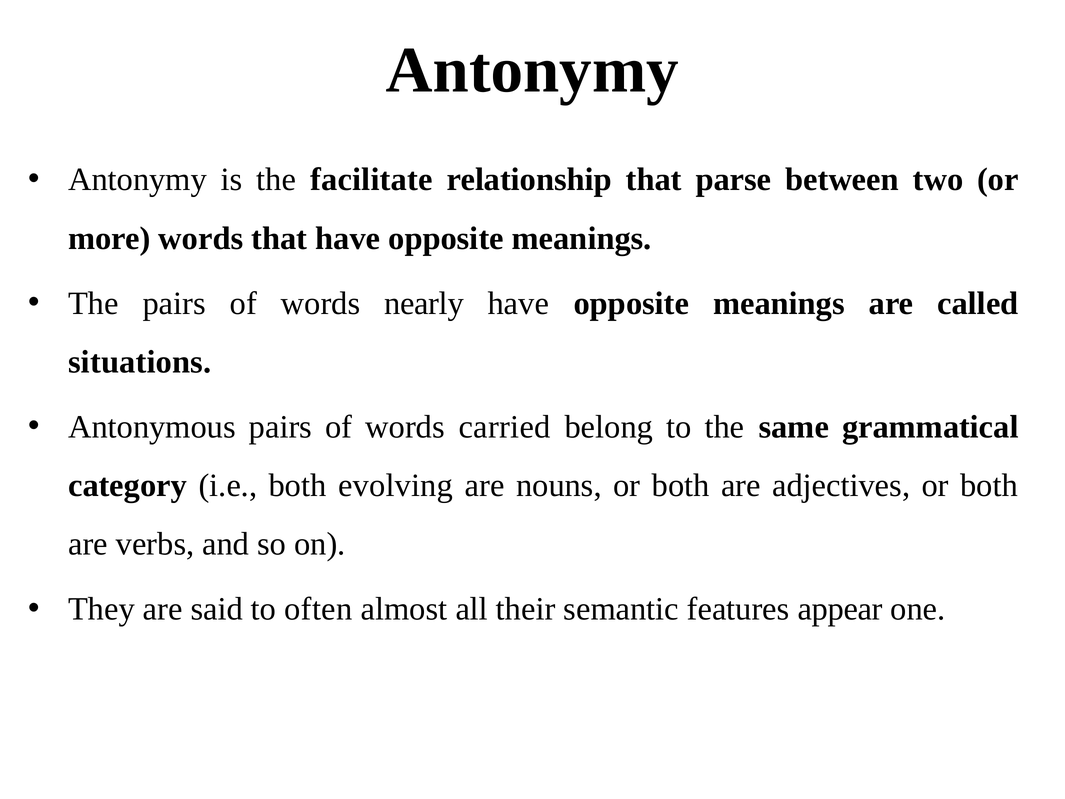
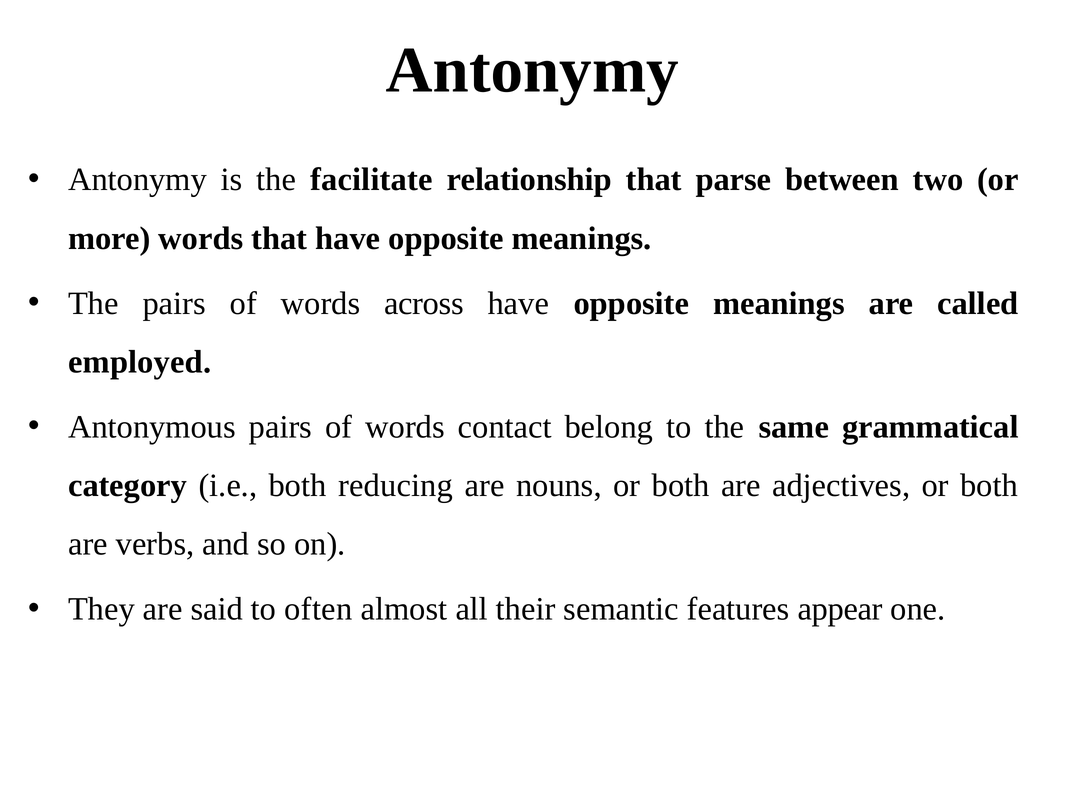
nearly: nearly -> across
situations: situations -> employed
carried: carried -> contact
evolving: evolving -> reducing
